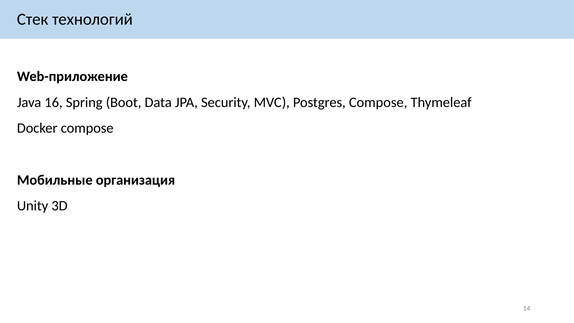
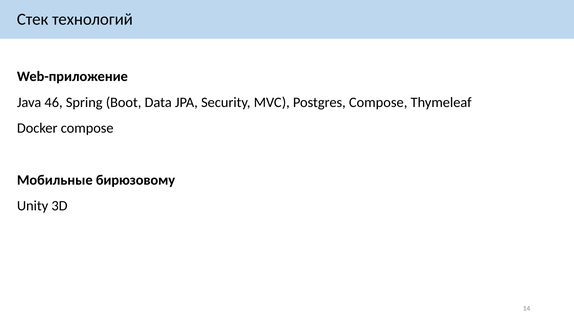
16: 16 -> 46
организация: организация -> бирюзовому
